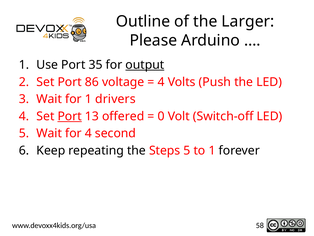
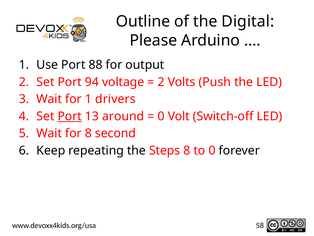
Larger: Larger -> Digital
35: 35 -> 88
output underline: present -> none
86: 86 -> 94
4 at (161, 82): 4 -> 2
offered: offered -> around
for 4: 4 -> 8
Steps 5: 5 -> 8
to 1: 1 -> 0
